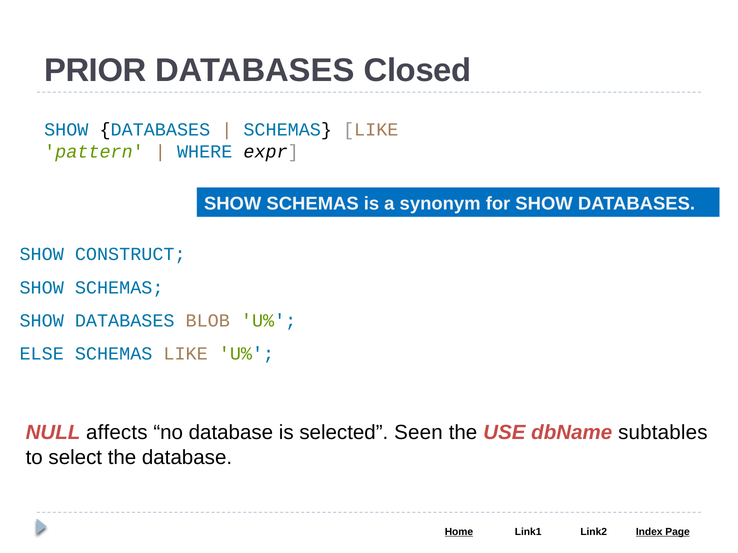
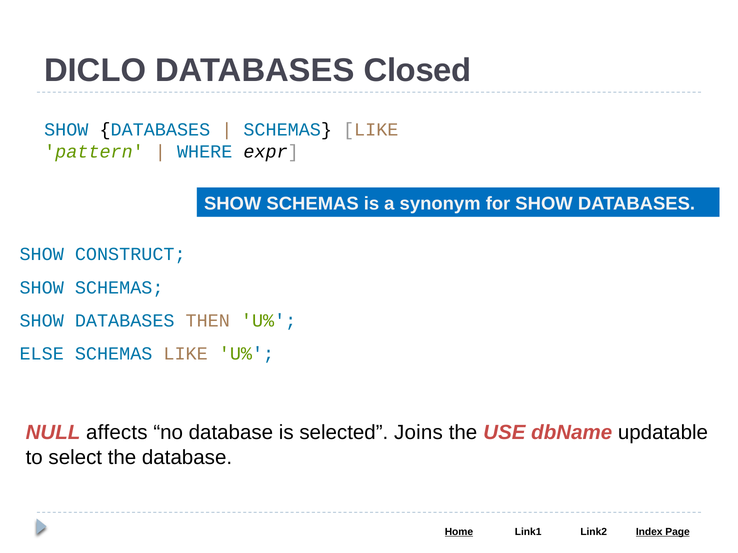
PRIOR: PRIOR -> DICLO
BLOB: BLOB -> THEN
Seen: Seen -> Joins
subtables: subtables -> updatable
